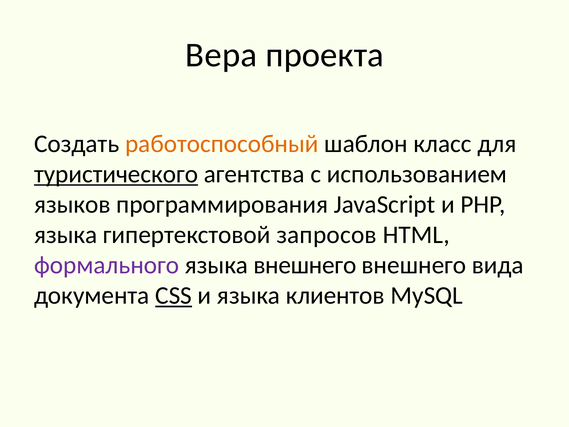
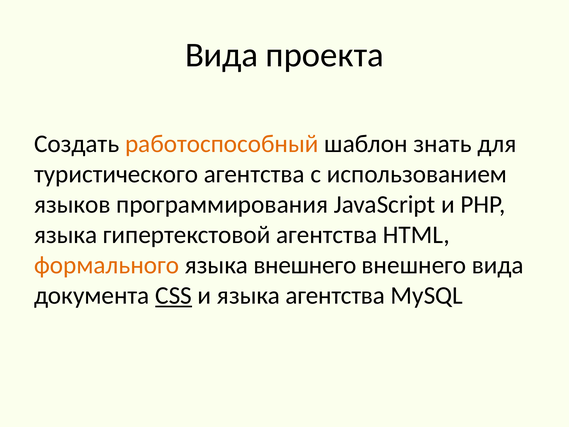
Вера at (221, 55): Вера -> Вида
класс: класс -> знать
туристического underline: present -> none
гипертекстовой запросов: запросов -> агентства
формального colour: purple -> orange
языка клиентов: клиентов -> агентства
